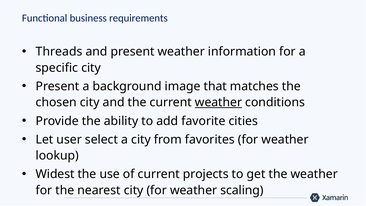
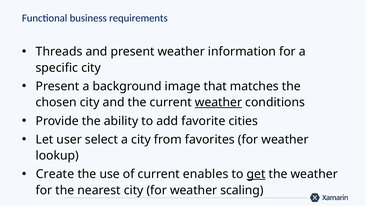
Widest: Widest -> Create
projects: projects -> enables
get underline: none -> present
